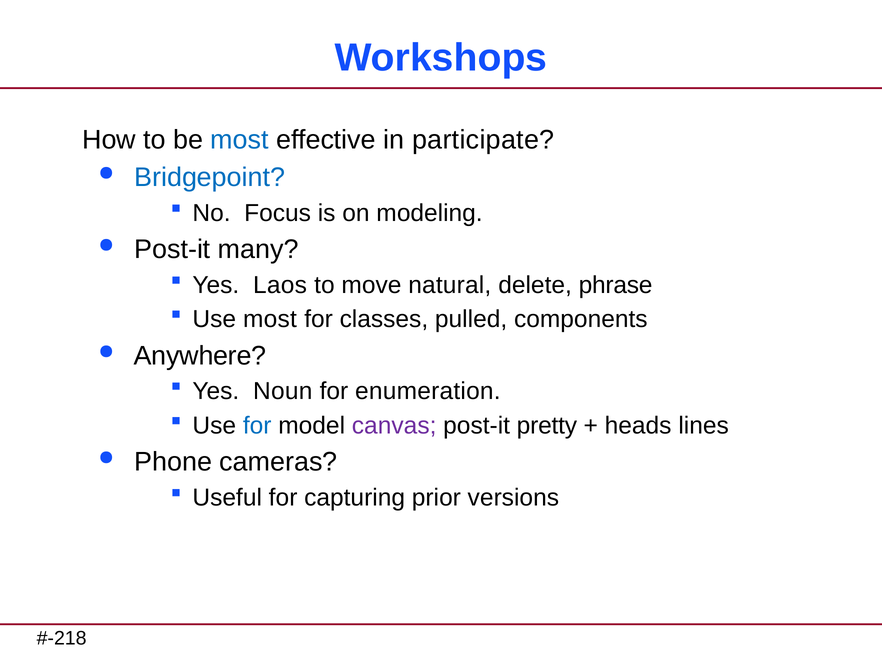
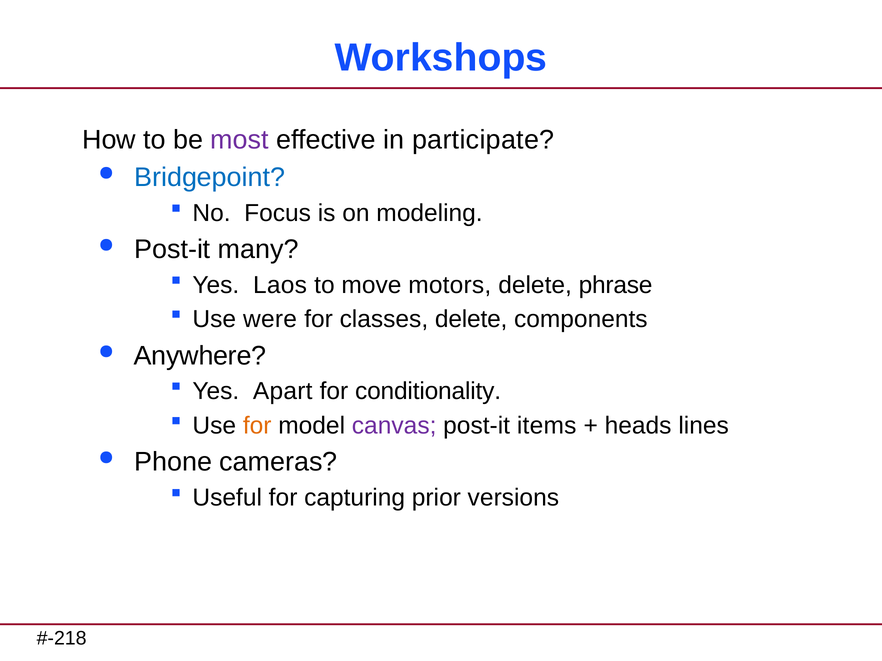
most at (240, 140) colour: blue -> purple
natural: natural -> motors
Use most: most -> were
classes pulled: pulled -> delete
Noun: Noun -> Apart
enumeration: enumeration -> conditionality
for at (257, 426) colour: blue -> orange
pretty: pretty -> items
